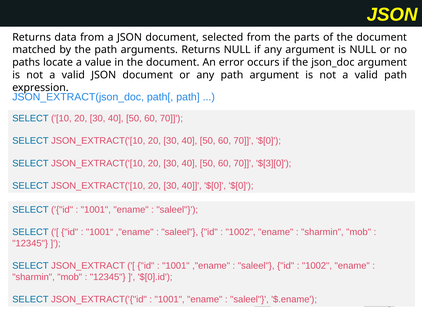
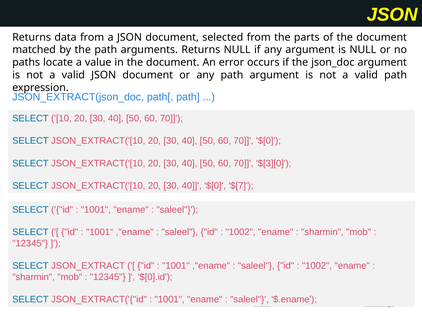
$[0 $[0: $[0 -> $[7
